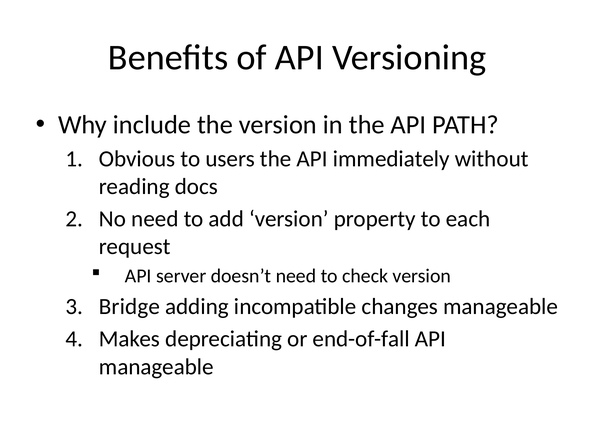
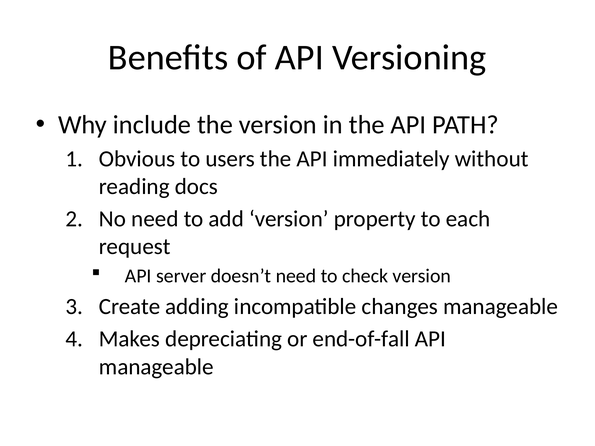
Bridge: Bridge -> Create
